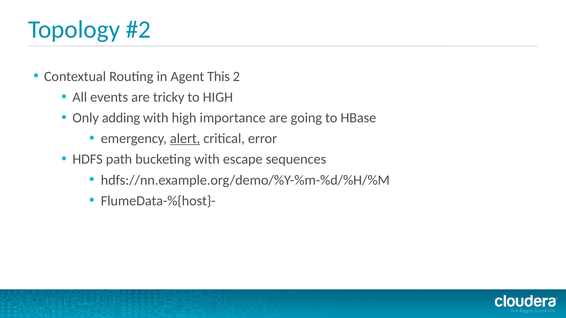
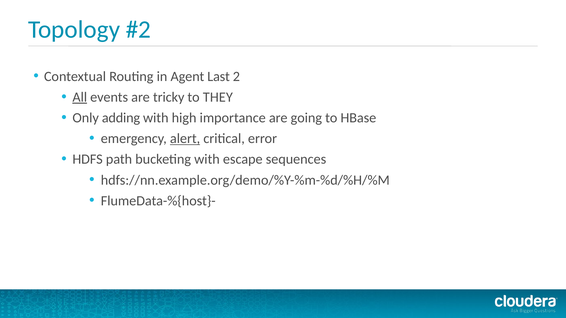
This: This -> Last
All underline: none -> present
to HIGH: HIGH -> THEY
